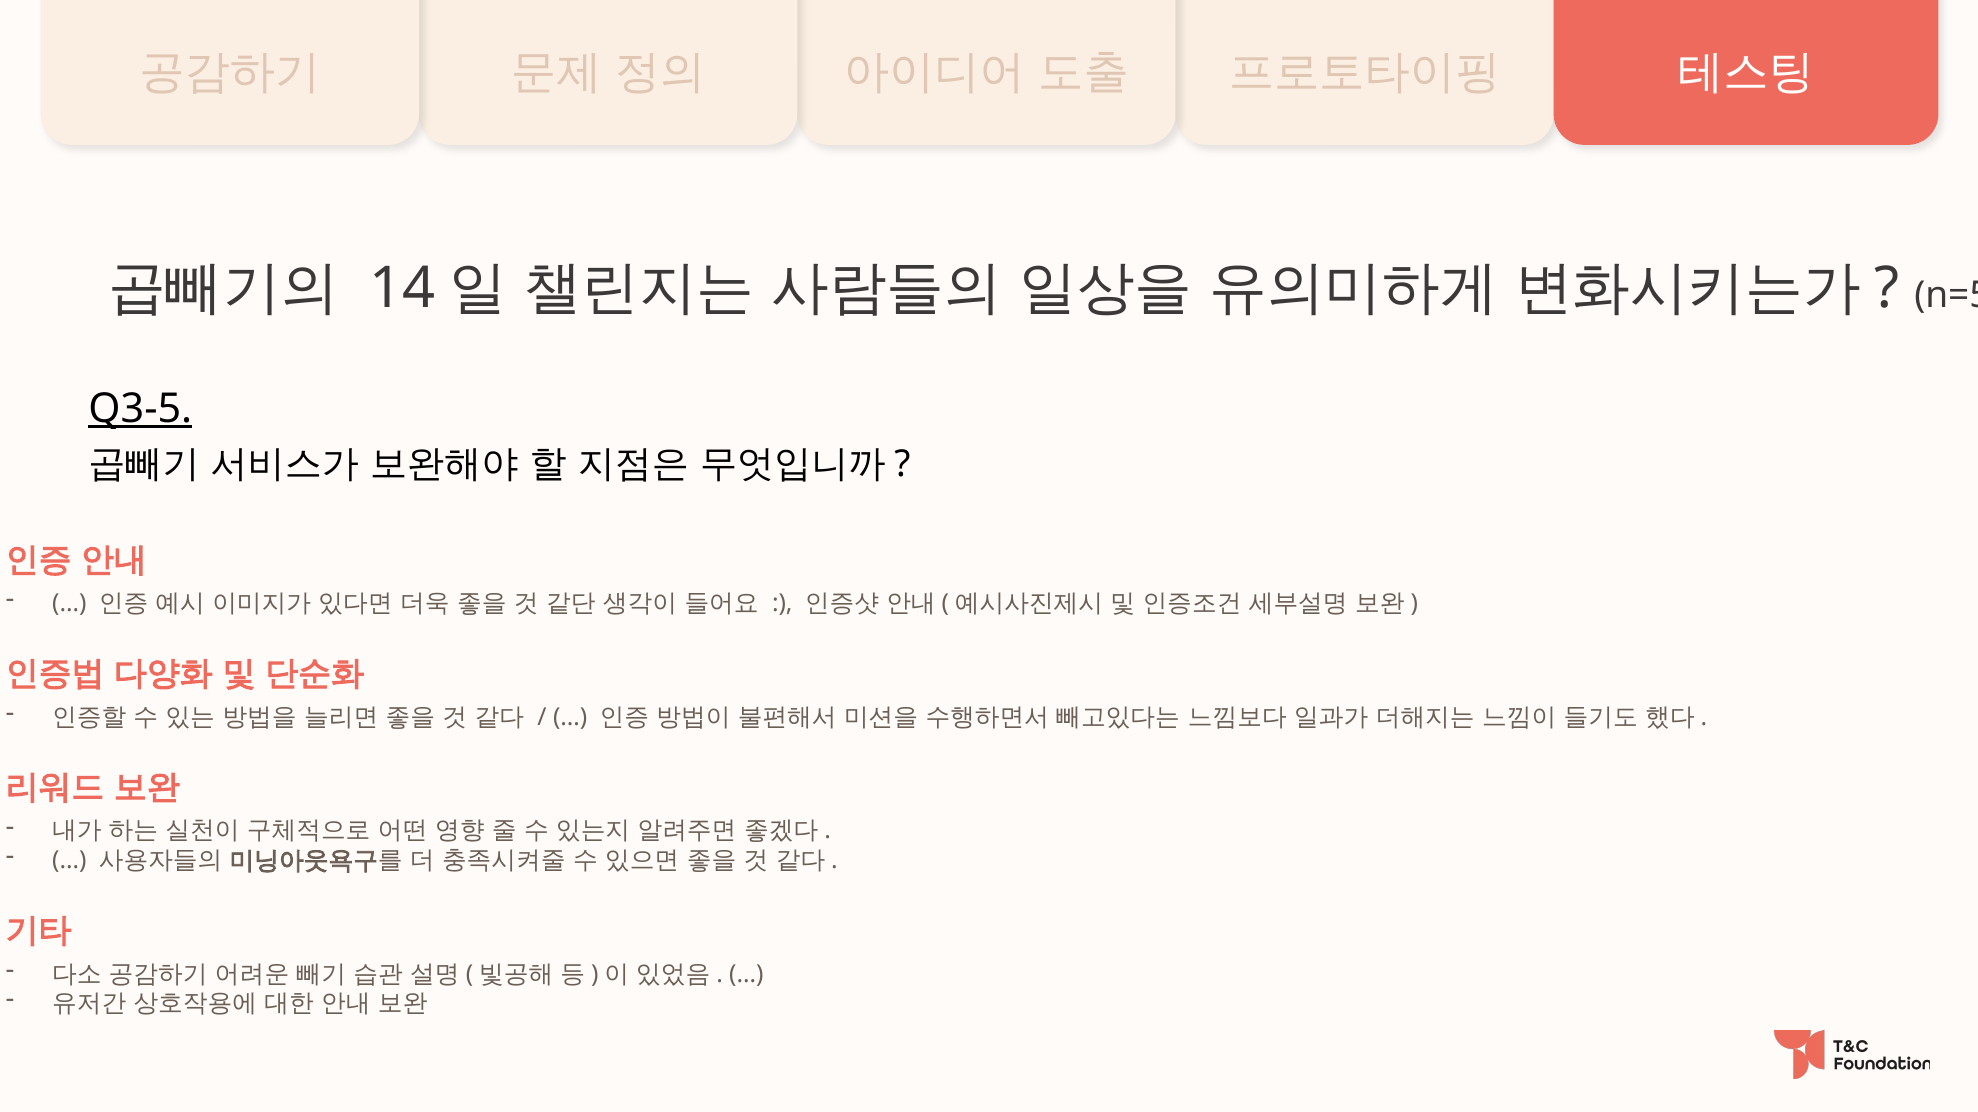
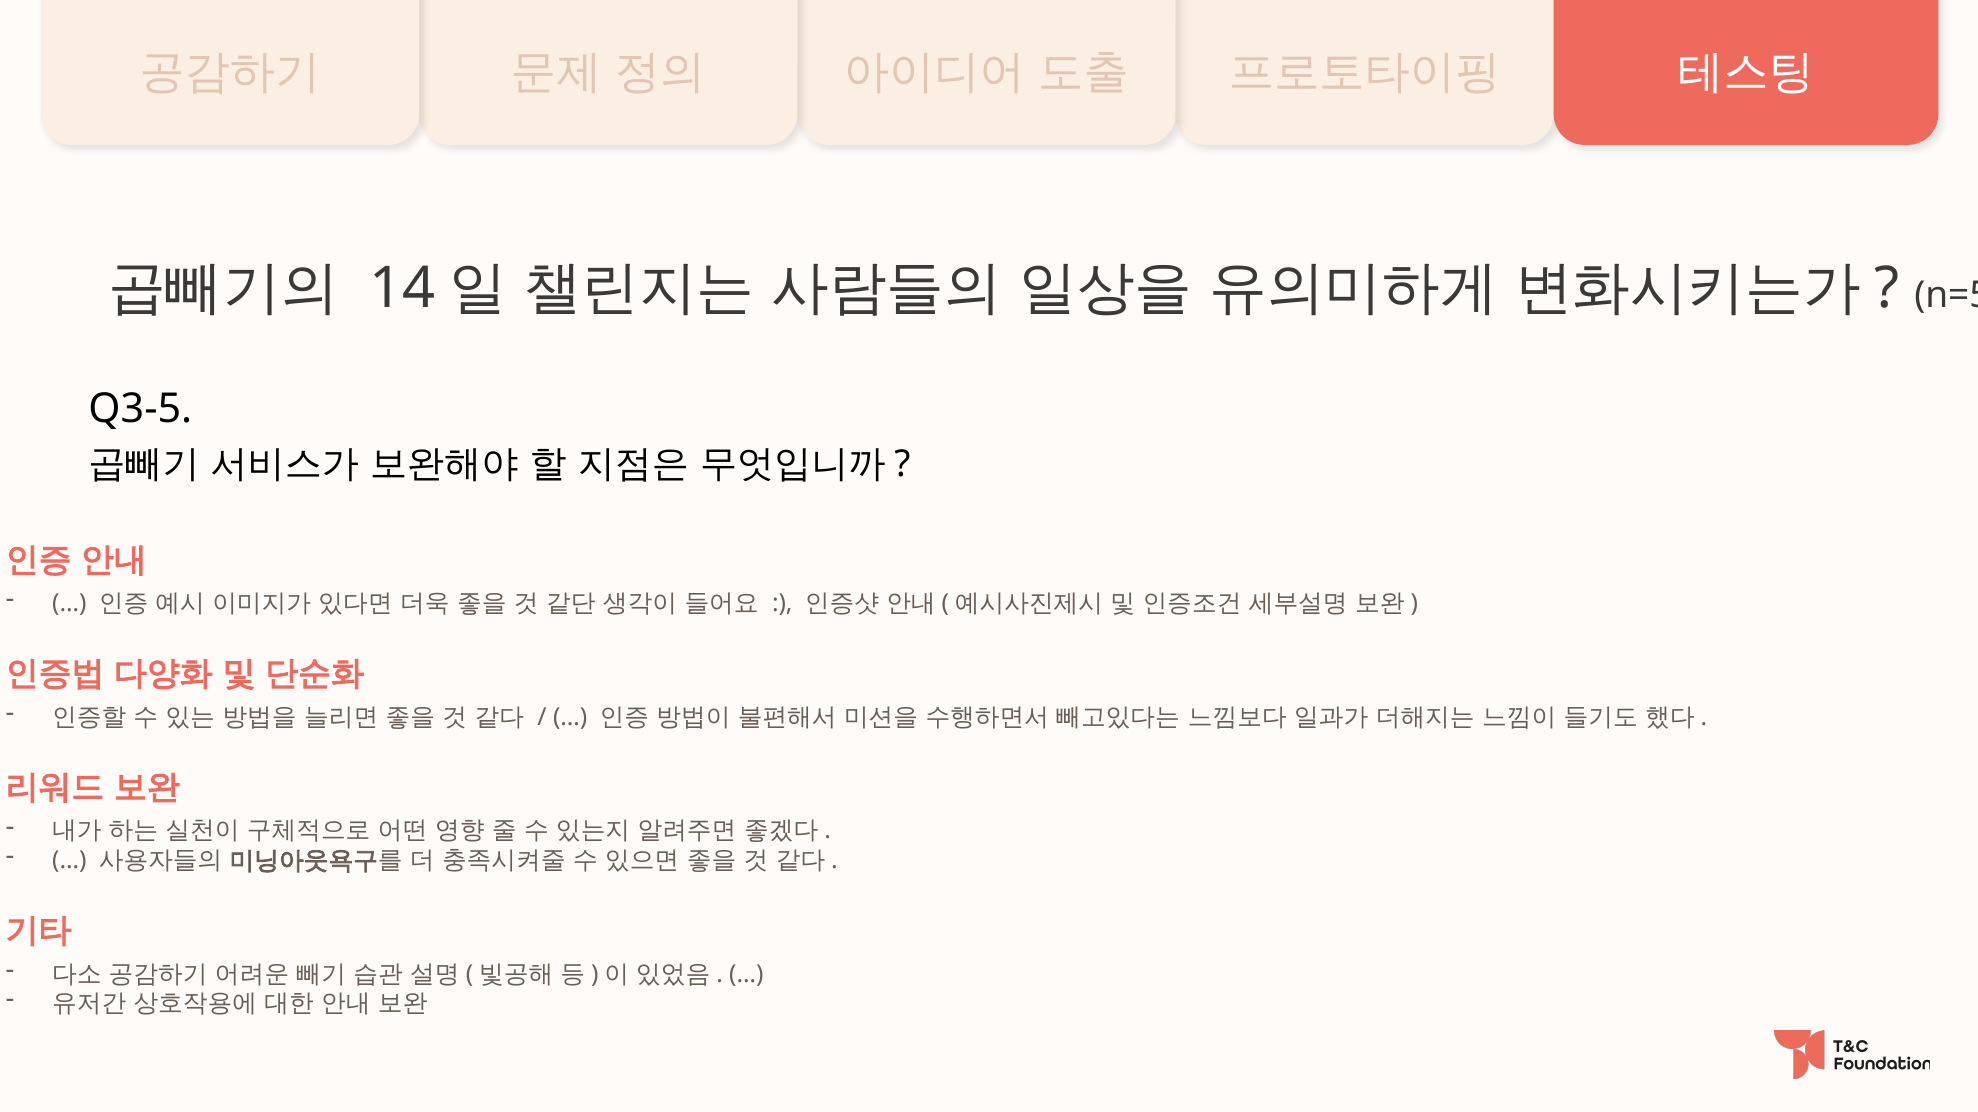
Q3-5 underline: present -> none
